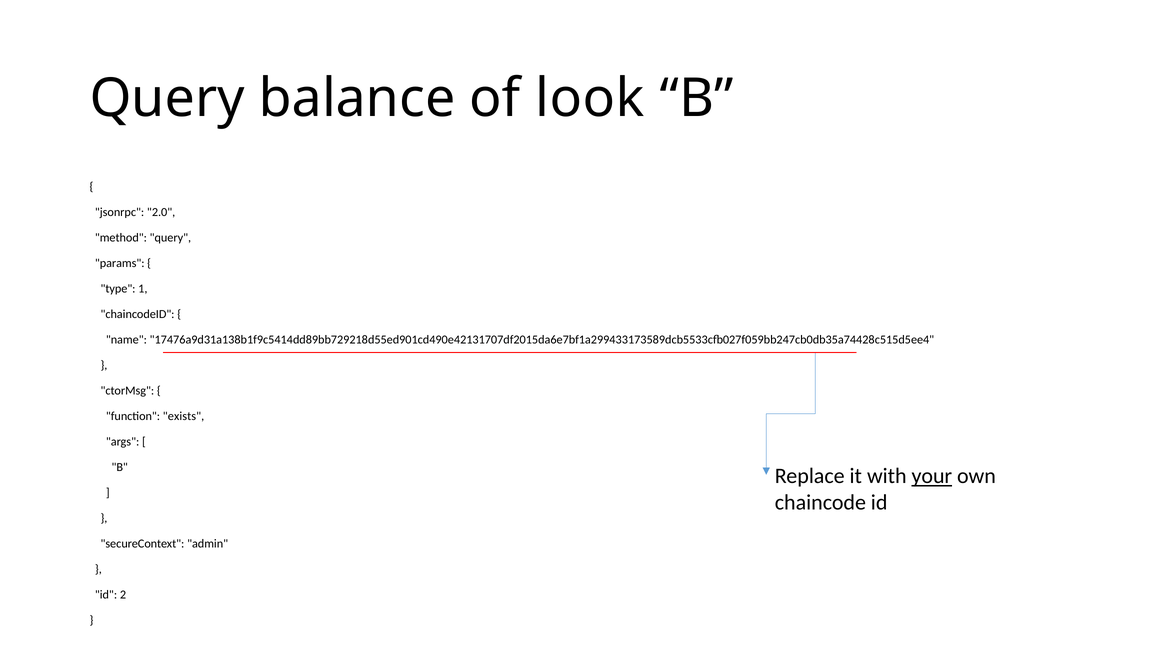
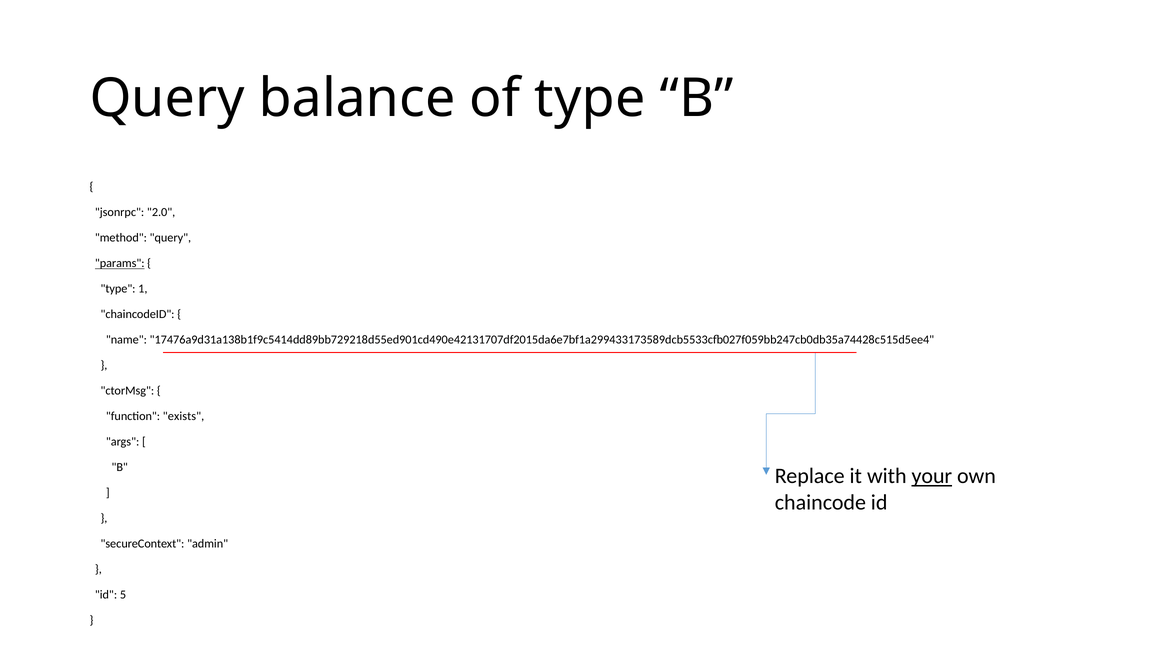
of look: look -> type
params underline: none -> present
2: 2 -> 5
